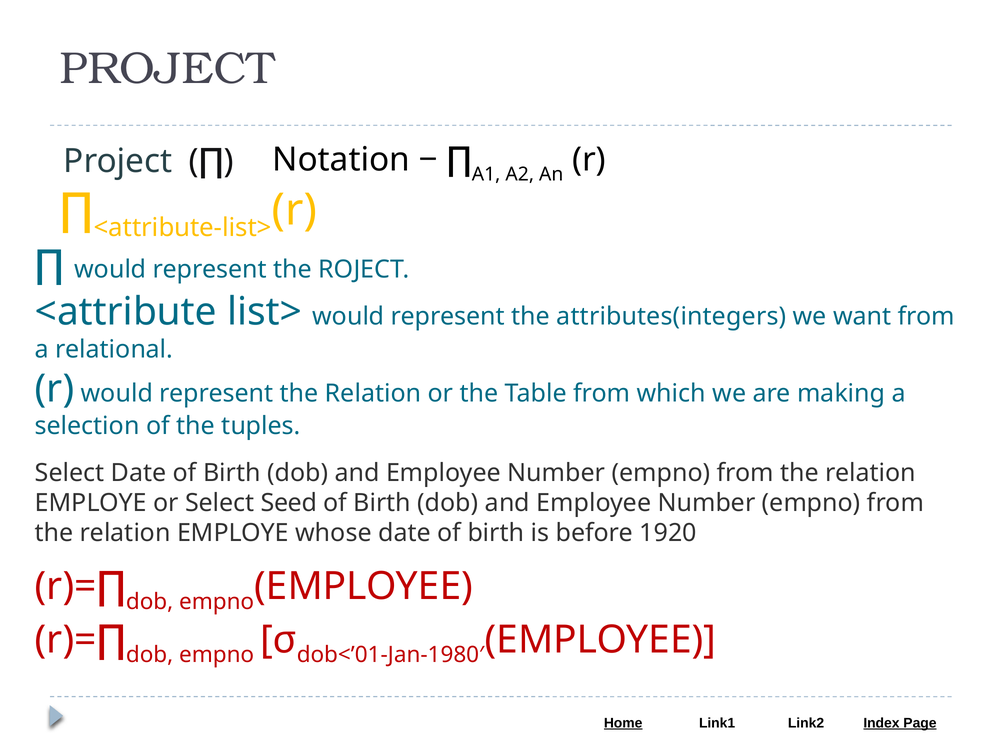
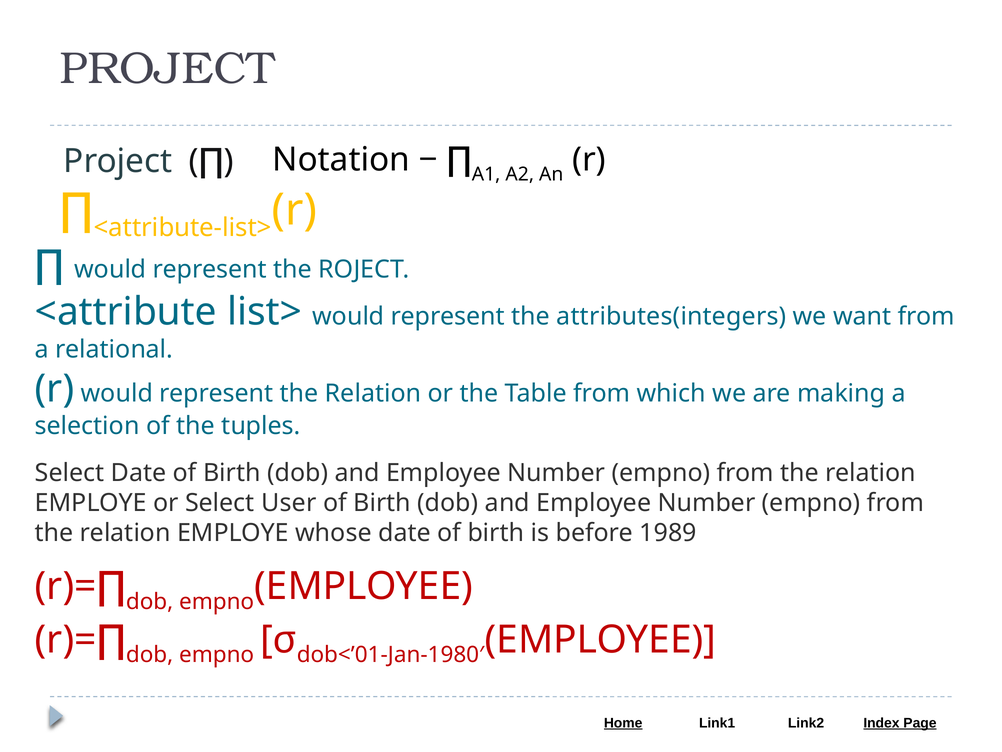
Seed: Seed -> User
1920: 1920 -> 1989
